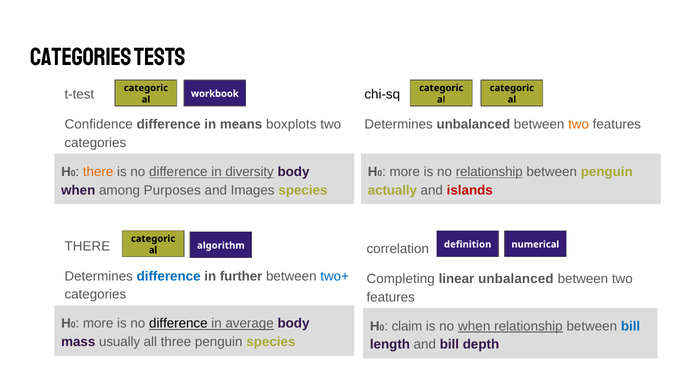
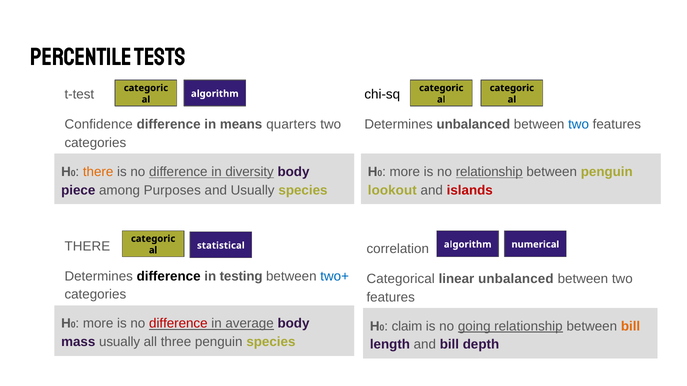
categories at (81, 57): categories -> percentile
workbook at (215, 94): workbook -> algorithm
boxplots: boxplots -> quarters
two at (579, 125) colour: orange -> blue
when at (78, 190): when -> piece
and Images: Images -> Usually
actually: actually -> lookout
definition at (468, 245): definition -> algorithm
algorithm: algorithm -> statistical
difference at (169, 276) colour: blue -> black
further: further -> testing
Completing: Completing -> Categorical
difference at (178, 324) colour: black -> red
no when: when -> going
bill at (631, 327) colour: blue -> orange
